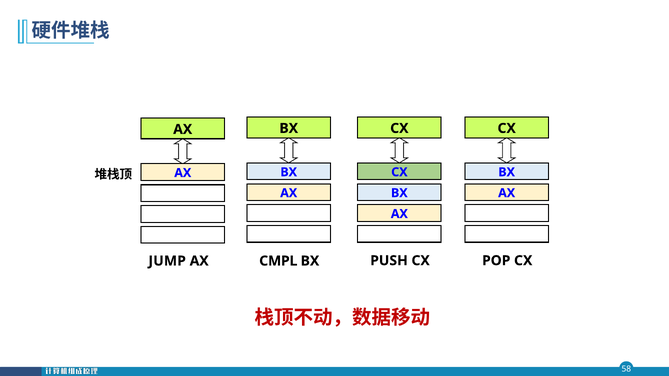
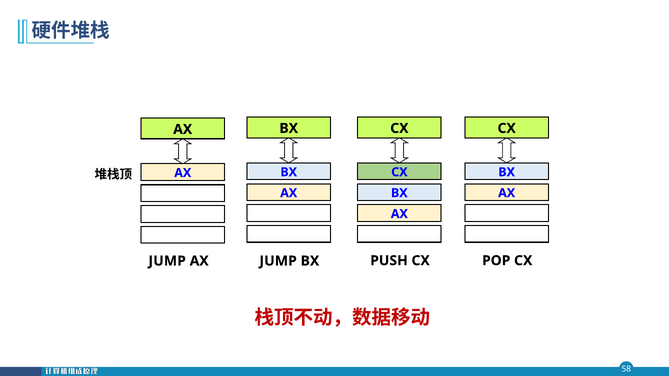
CMPL at (278, 261): CMPL -> JUMP
